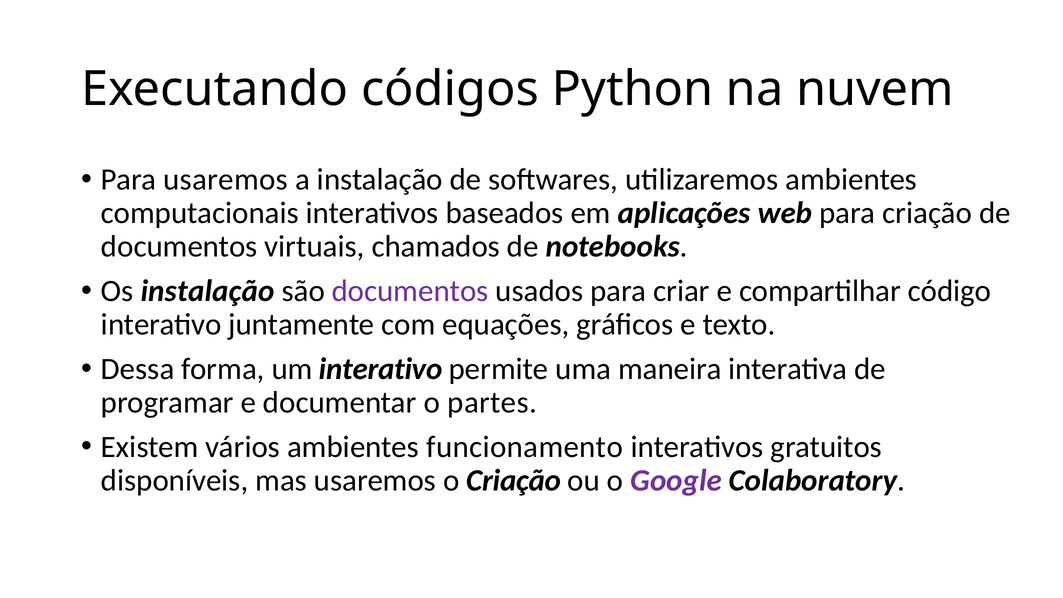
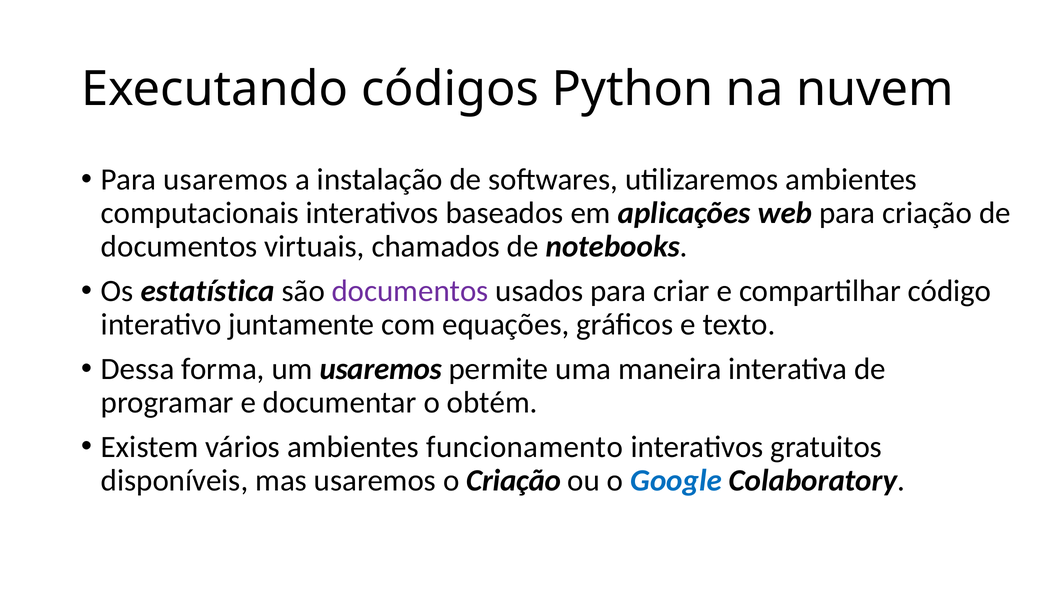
Os instalação: instalação -> estatística
um interativo: interativo -> usaremos
partes: partes -> obtém
Google colour: purple -> blue
